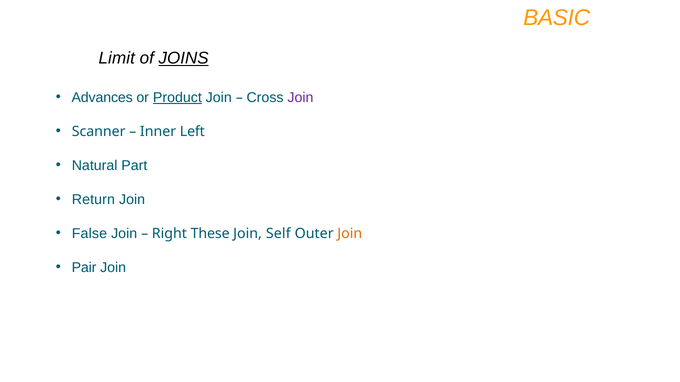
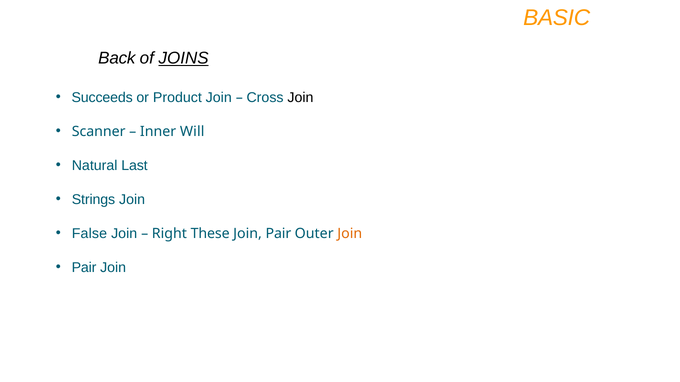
Limit: Limit -> Back
Advances: Advances -> Succeeds
Product underline: present -> none
Join at (300, 98) colour: purple -> black
Left: Left -> Will
Part: Part -> Last
Return: Return -> Strings
Join Self: Self -> Pair
